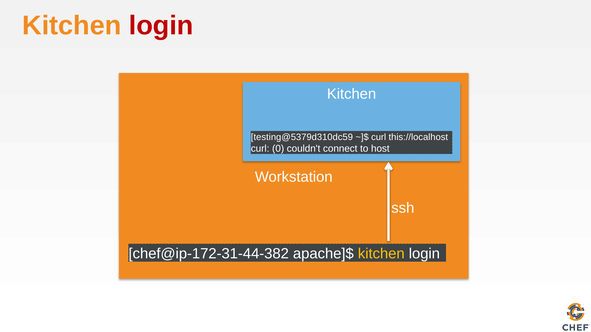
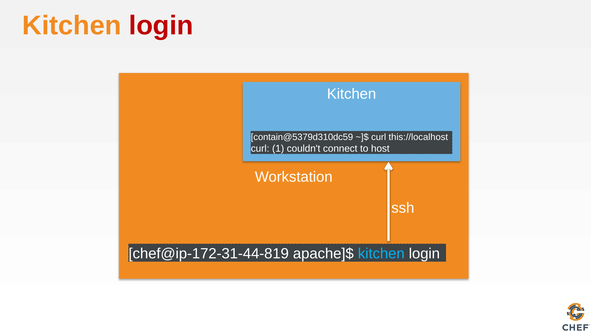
testing@5379d310dc59: testing@5379d310dc59 -> contain@5379d310dc59
0: 0 -> 1
chef@ip-172-31-44-382: chef@ip-172-31-44-382 -> chef@ip-172-31-44-819
kitchen at (381, 254) colour: yellow -> light blue
